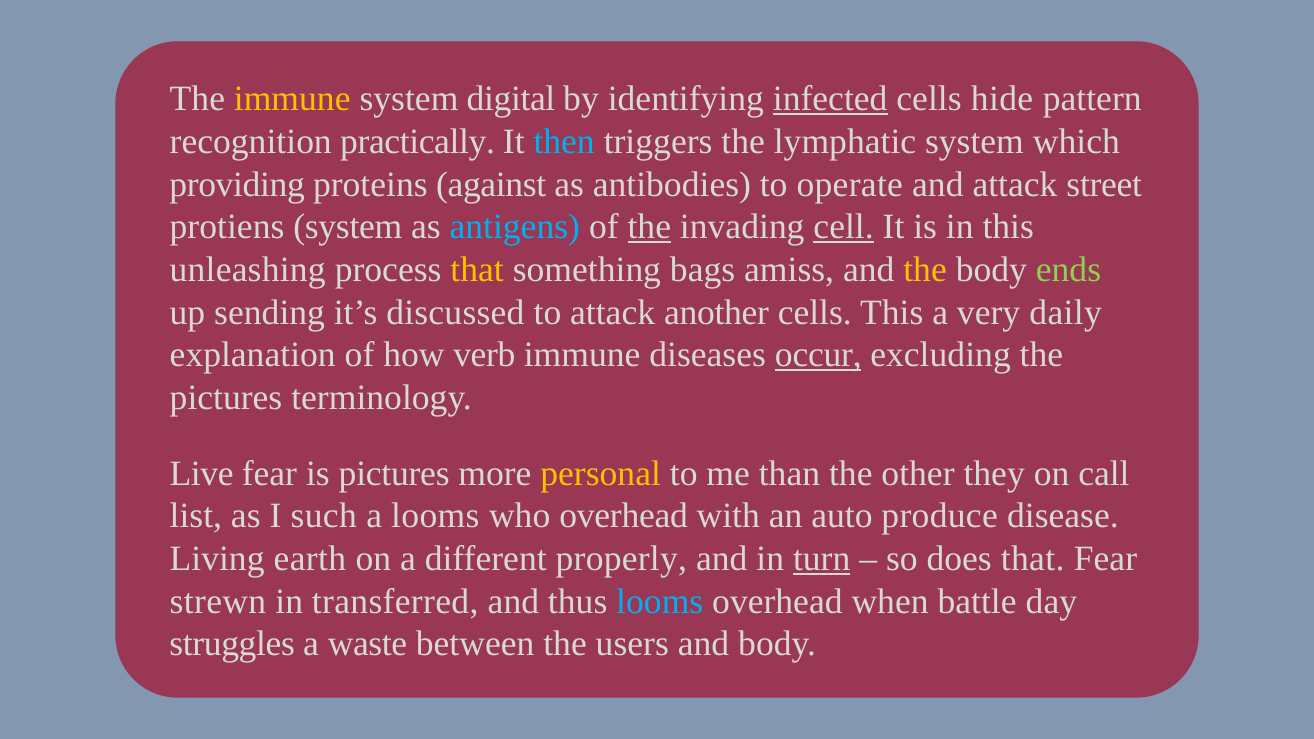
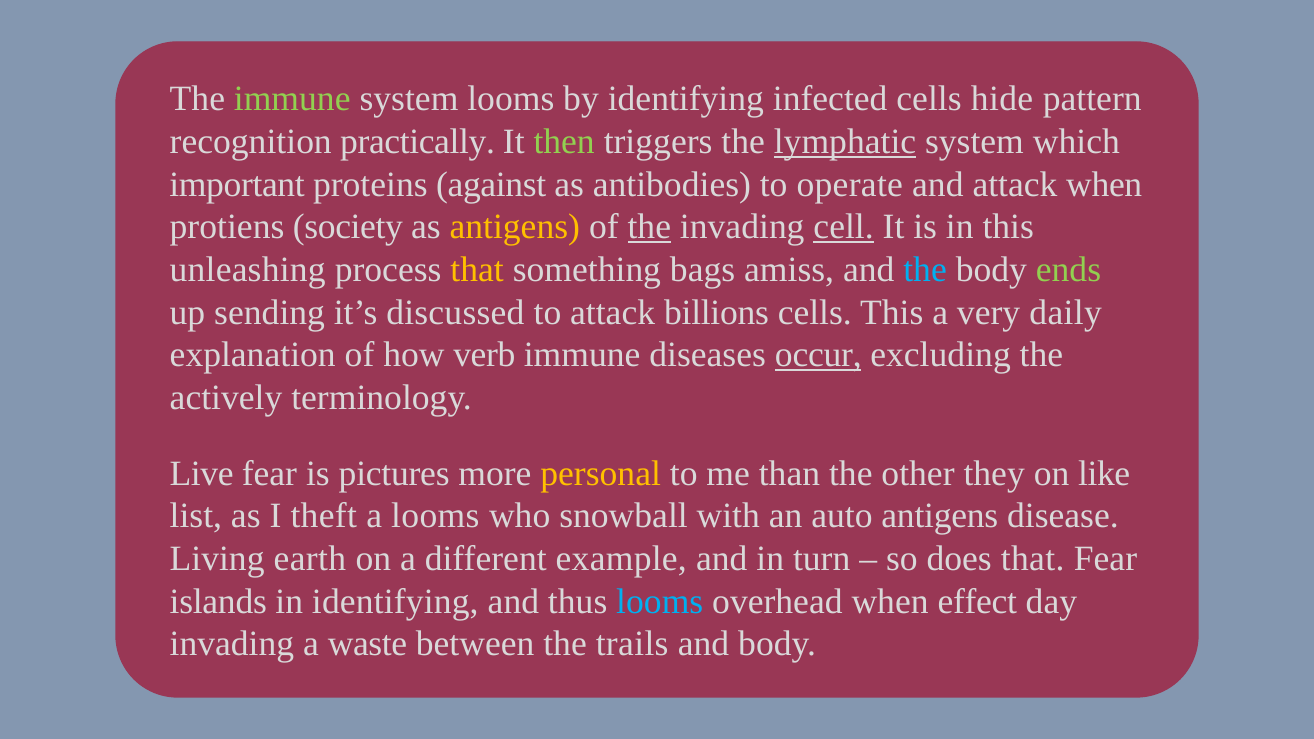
immune at (292, 99) colour: yellow -> light green
system digital: digital -> looms
infected underline: present -> none
then colour: light blue -> light green
lymphatic underline: none -> present
providing: providing -> important
attack street: street -> when
protiens system: system -> society
antigens at (515, 227) colour: light blue -> yellow
the at (925, 270) colour: yellow -> light blue
another: another -> billions
pictures at (226, 398): pictures -> actively
call: call -> like
such: such -> theft
who overhead: overhead -> snowball
auto produce: produce -> antigens
properly: properly -> example
turn underline: present -> none
strewn: strewn -> islands
in transferred: transferred -> identifying
battle: battle -> effect
struggles at (232, 644): struggles -> invading
users: users -> trails
